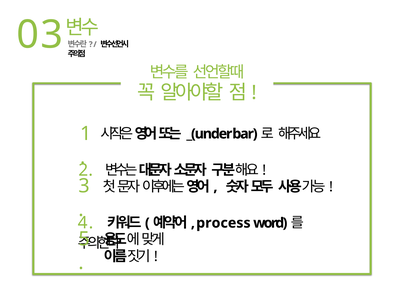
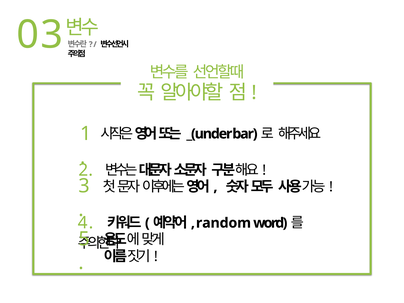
process: process -> random
